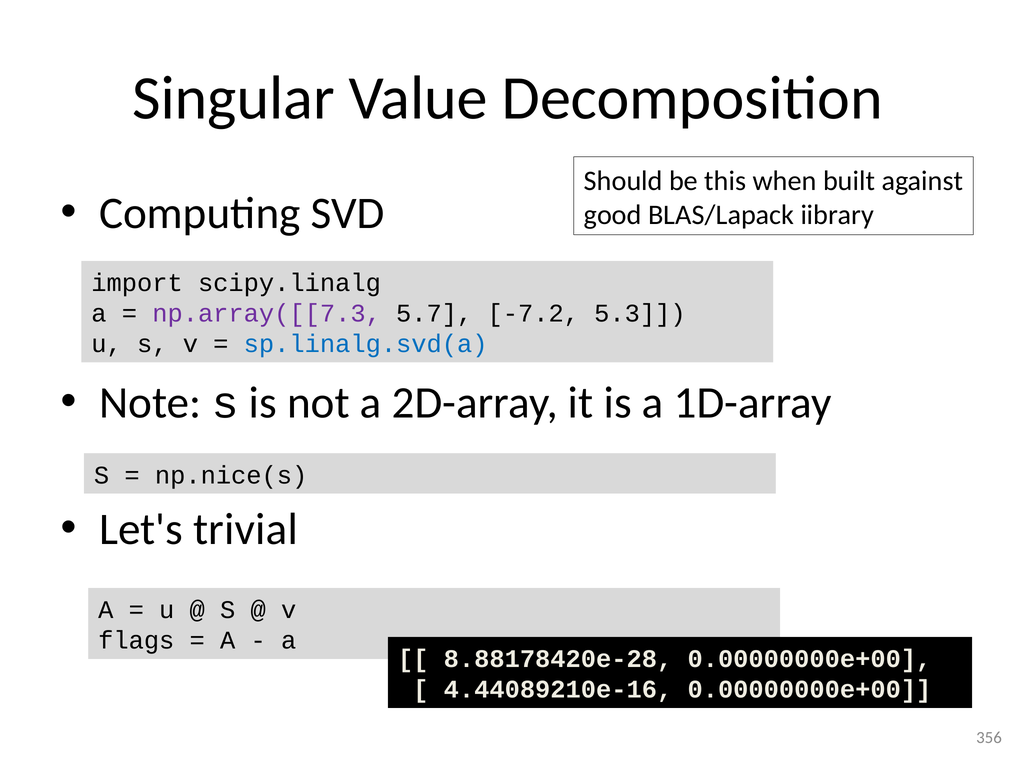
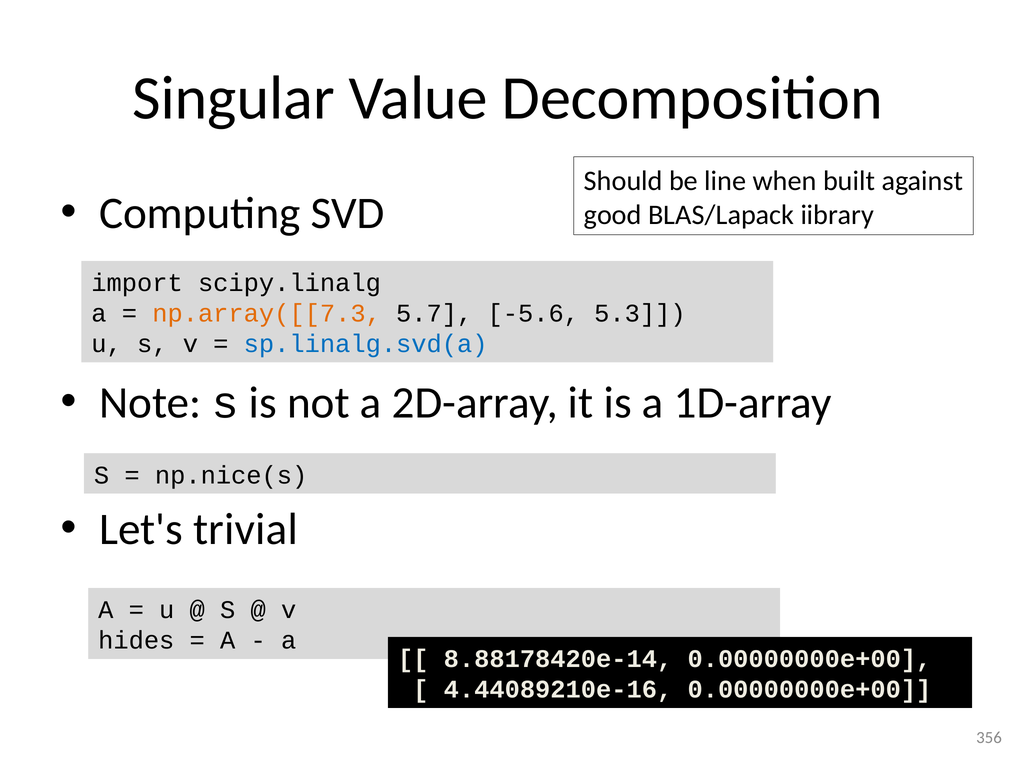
this: this -> line
np.array([[7.3 colour: purple -> orange
-7.2: -7.2 -> -5.6
flags: flags -> hides
8.88178420e-28: 8.88178420e-28 -> 8.88178420e-14
